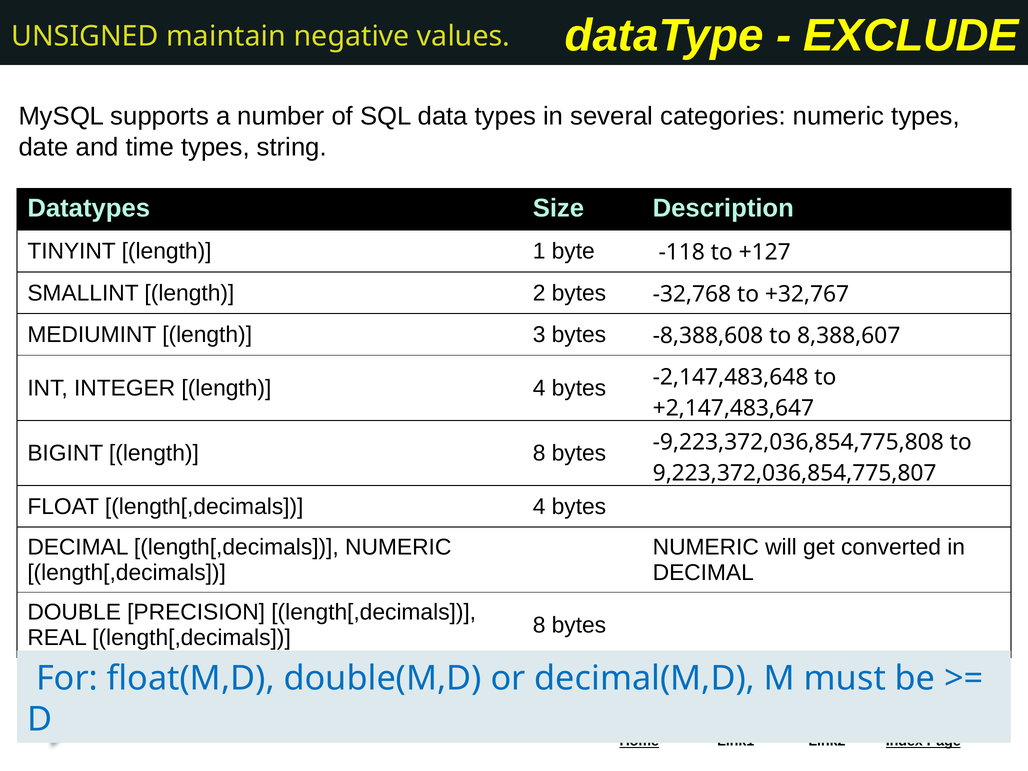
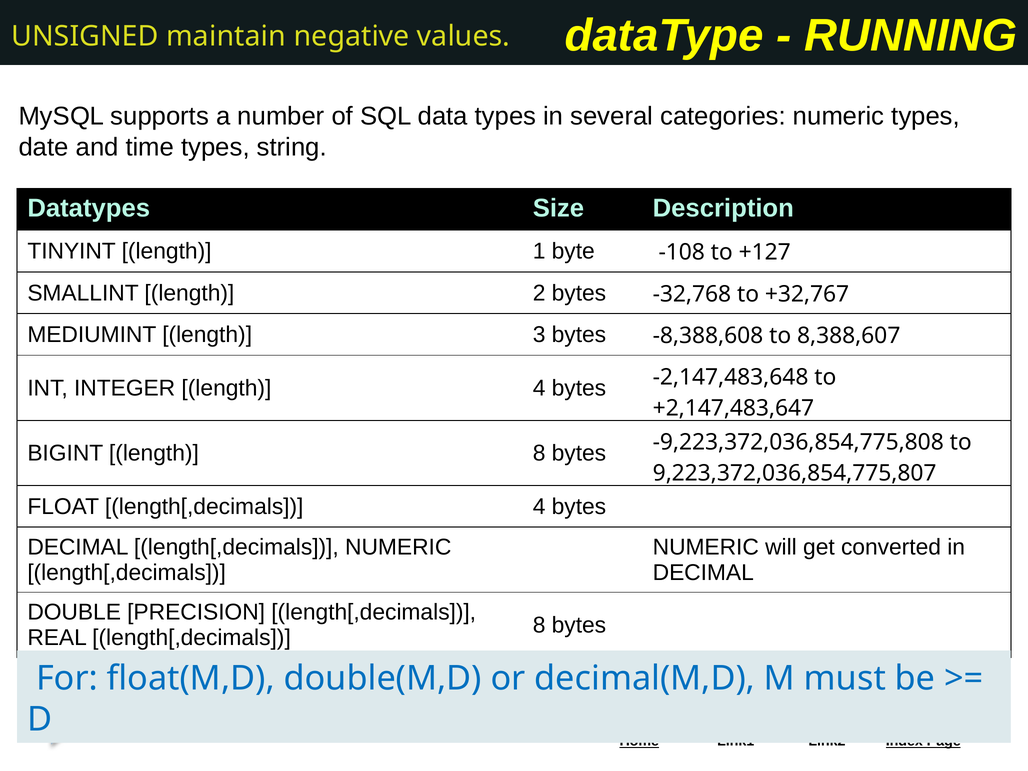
EXCLUDE: EXCLUDE -> RUNNING
-118: -118 -> -108
